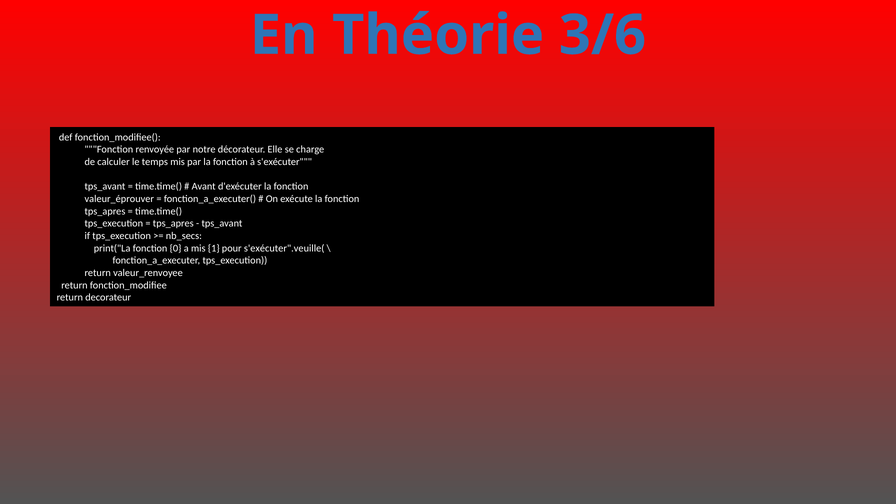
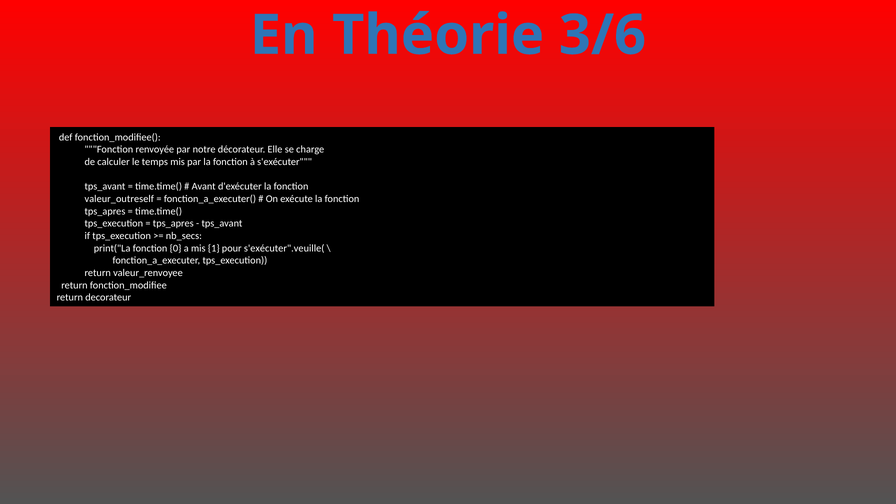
valeur_éprouver: valeur_éprouver -> valeur_outreself
